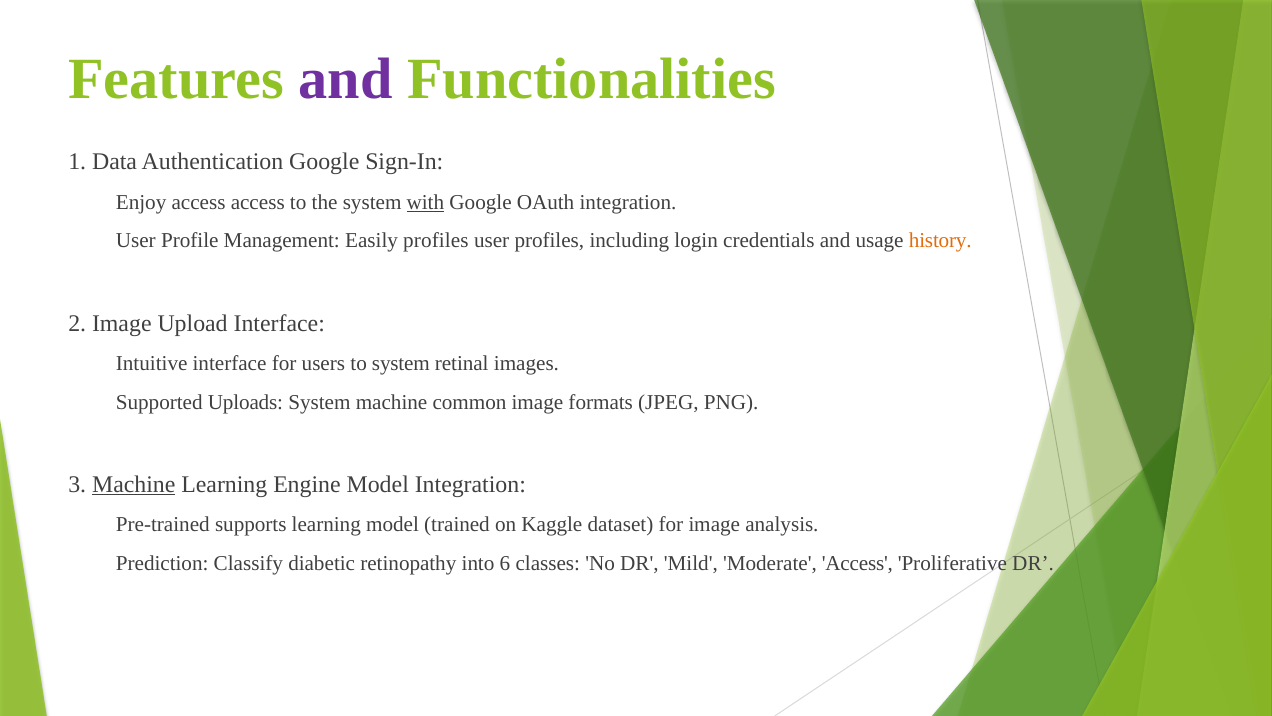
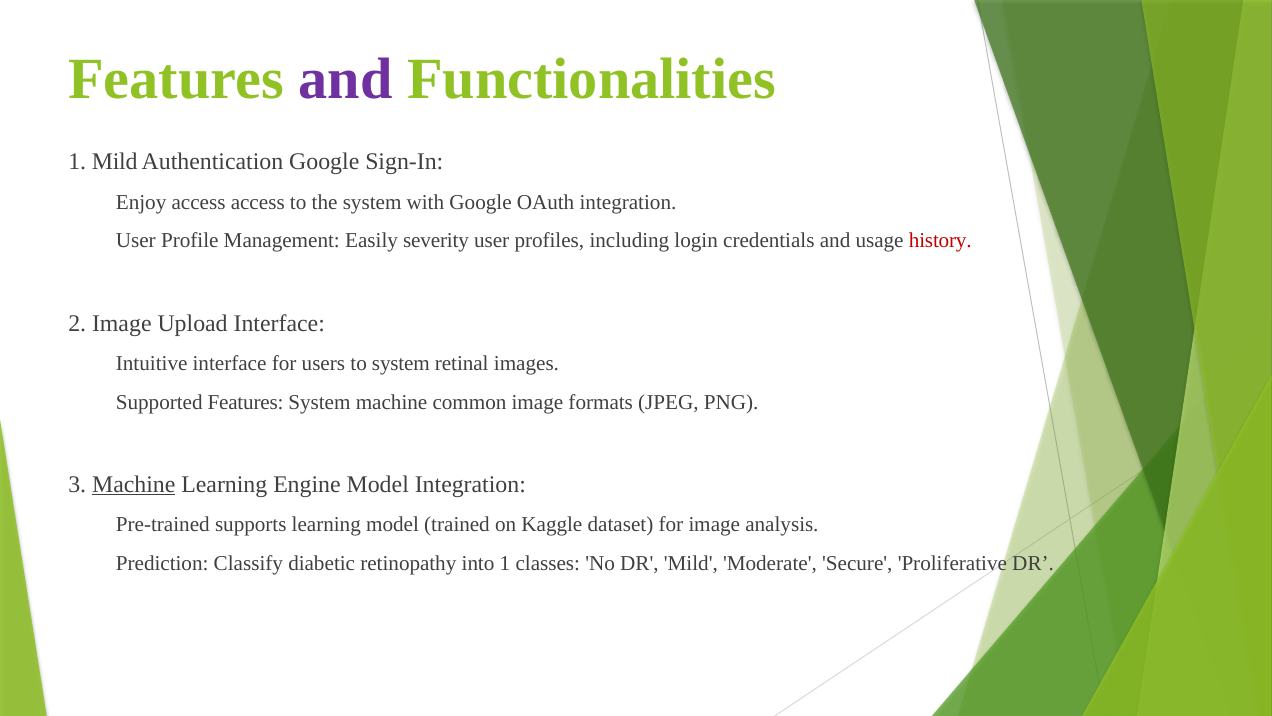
1 Data: Data -> Mild
with underline: present -> none
Easily profiles: profiles -> severity
history colour: orange -> red
Supported Uploads: Uploads -> Features
into 6: 6 -> 1
Moderate Access: Access -> Secure
